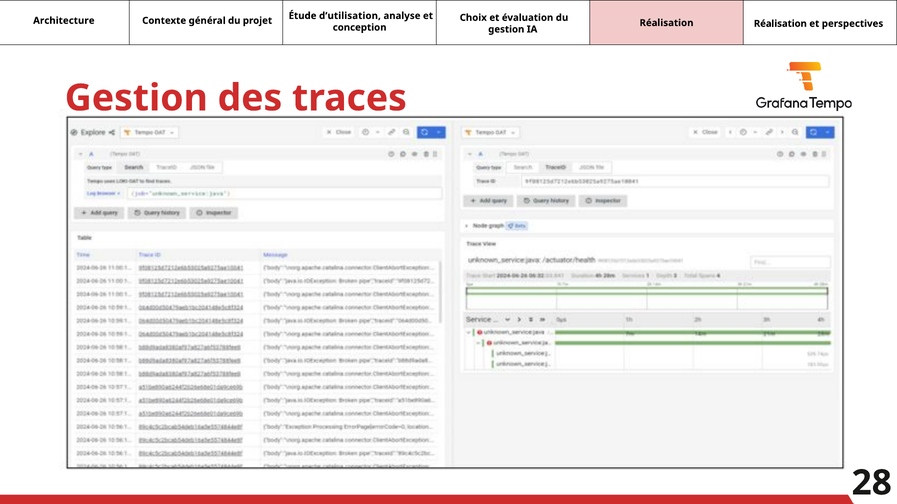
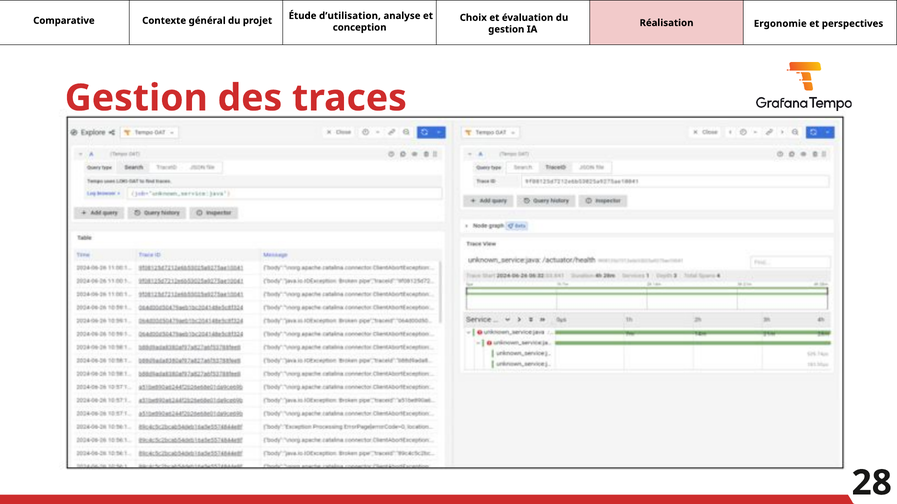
Architecture: Architecture -> Comparative
Réalisation Réalisation: Réalisation -> Ergonomie
